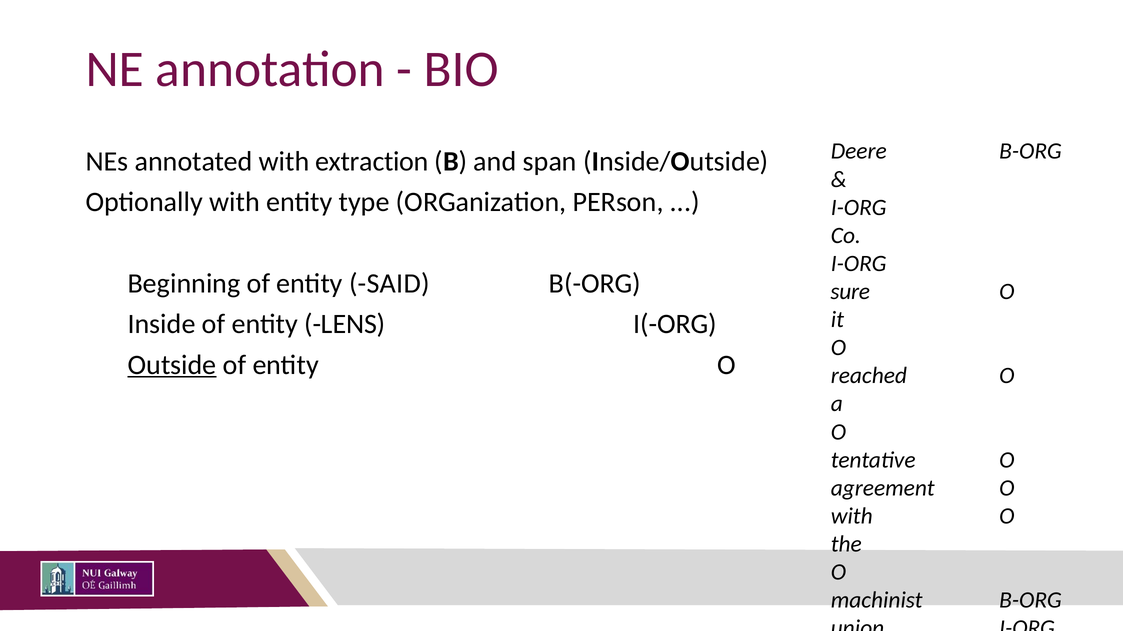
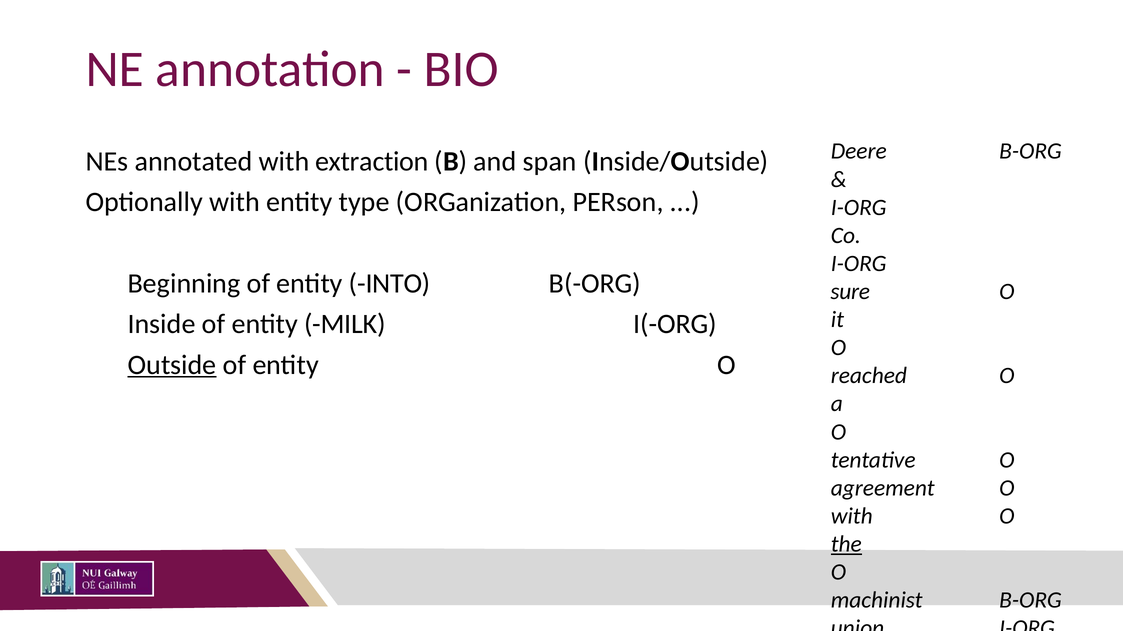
SAID: SAID -> INTO
LENS: LENS -> MILK
the underline: none -> present
